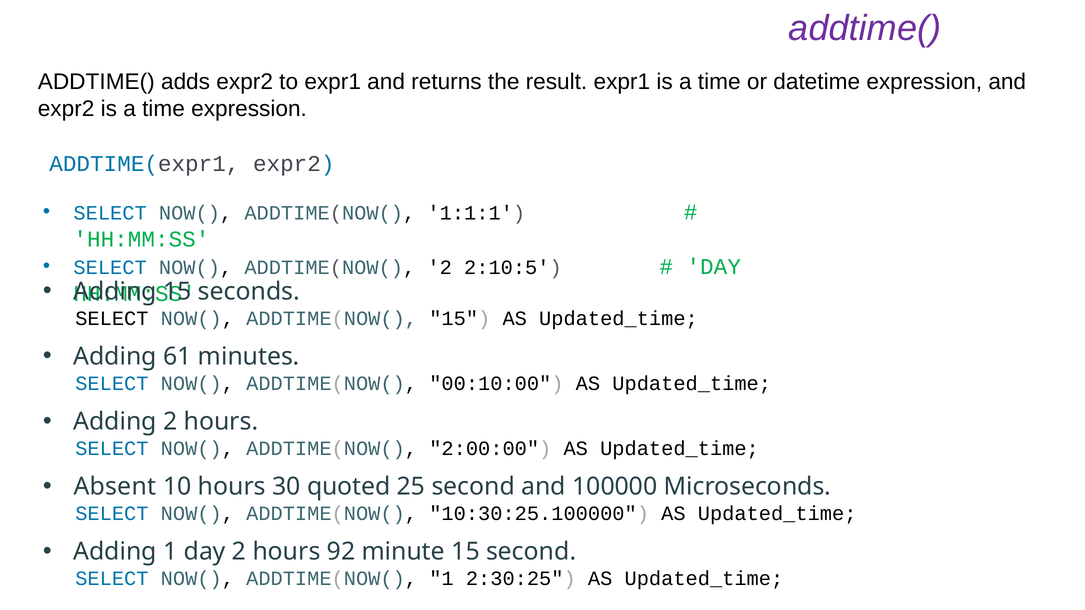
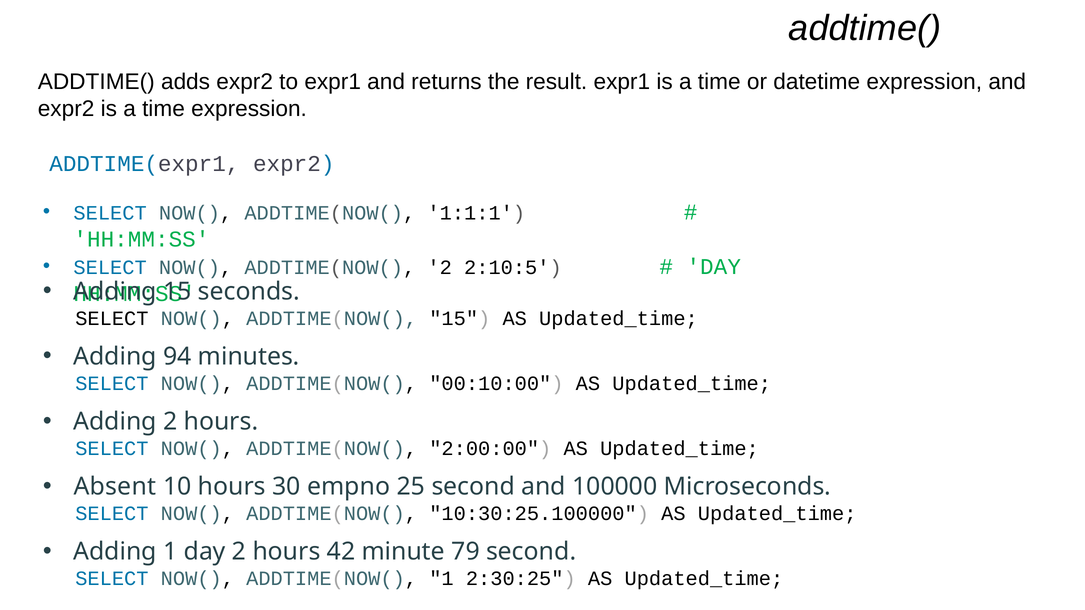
addtime( at (865, 28) colour: purple -> black
61: 61 -> 94
quoted: quoted -> empno
92: 92 -> 42
minute 15: 15 -> 79
